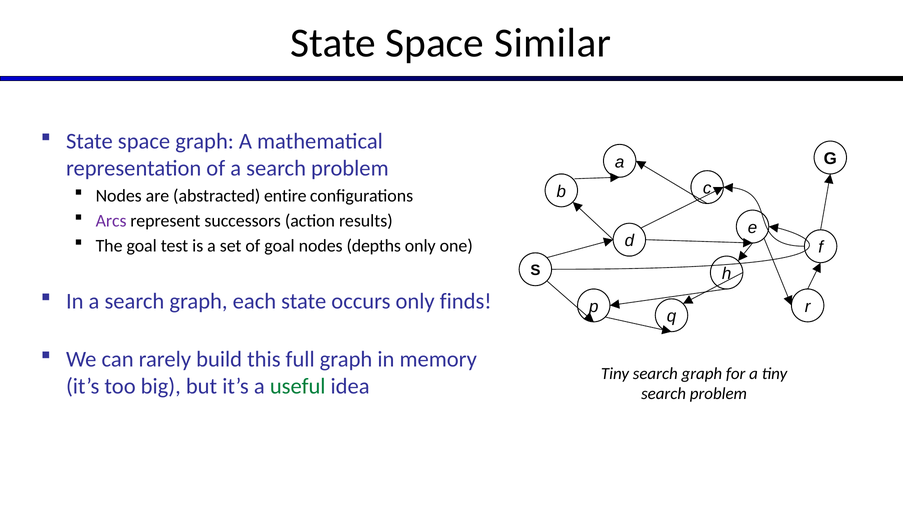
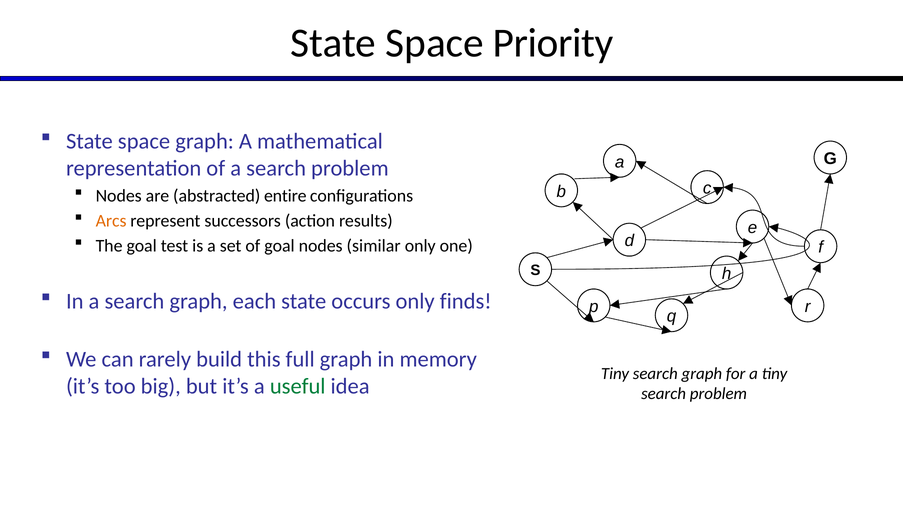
Similar: Similar -> Priority
Arcs colour: purple -> orange
depths: depths -> similar
